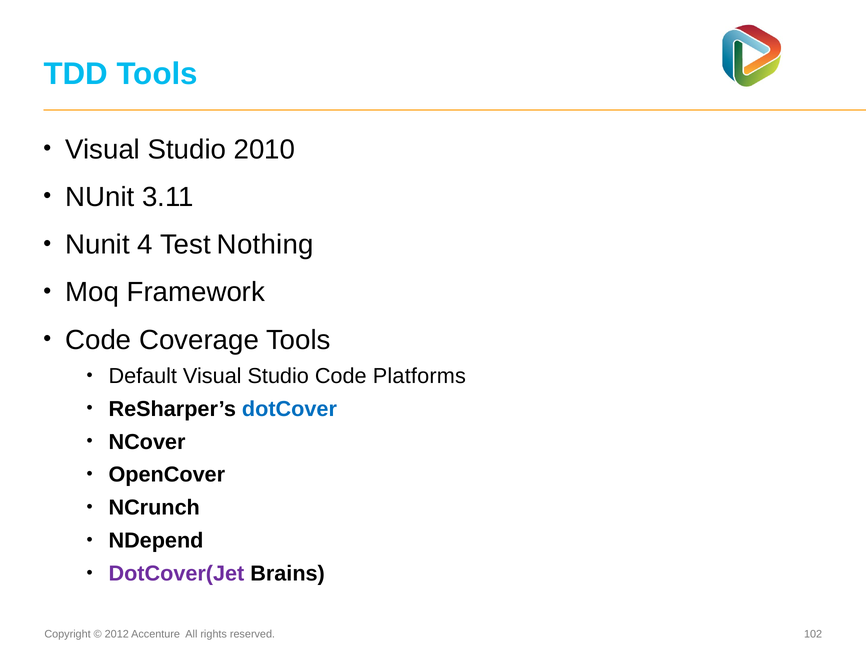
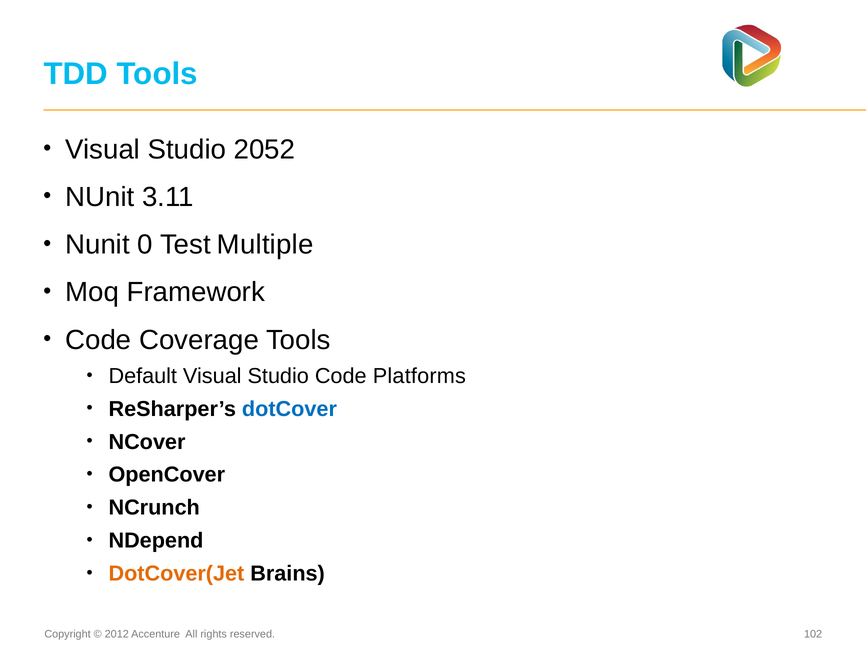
2010: 2010 -> 2052
4: 4 -> 0
Nothing: Nothing -> Multiple
DotCover(Jet colour: purple -> orange
